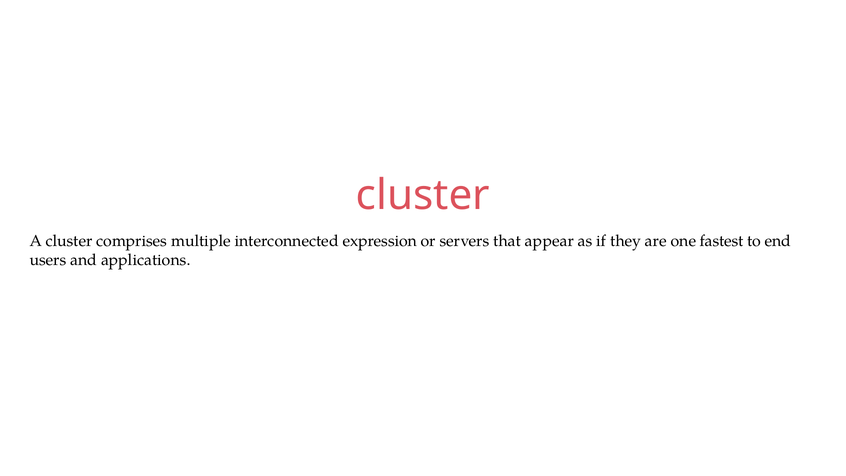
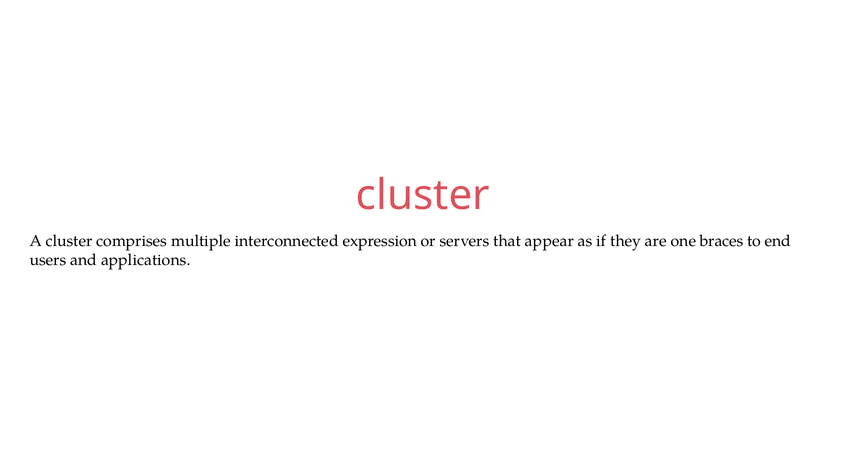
fastest: fastest -> braces
